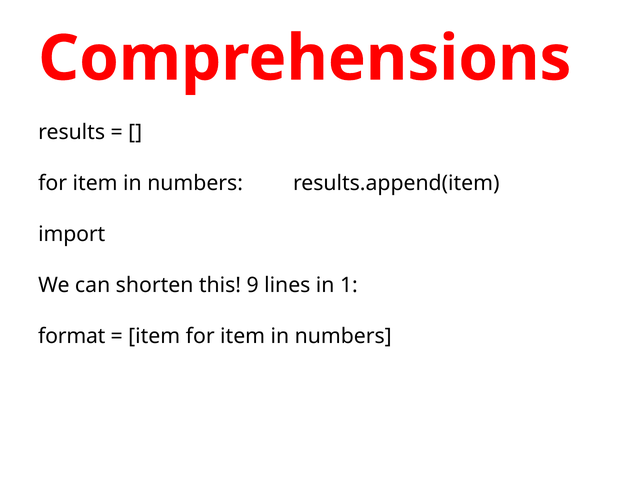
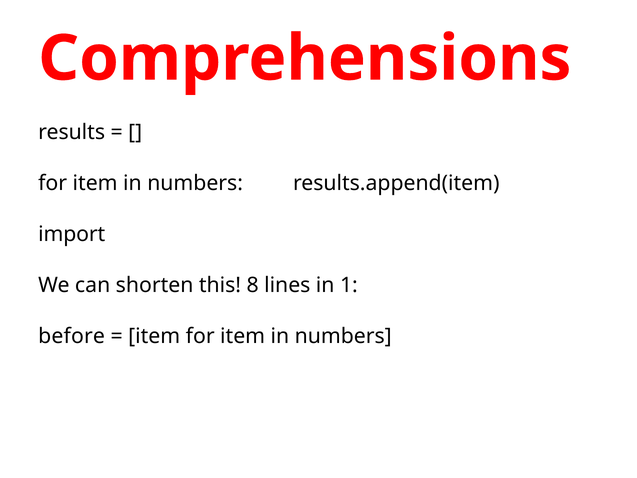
9: 9 -> 8
format: format -> before
